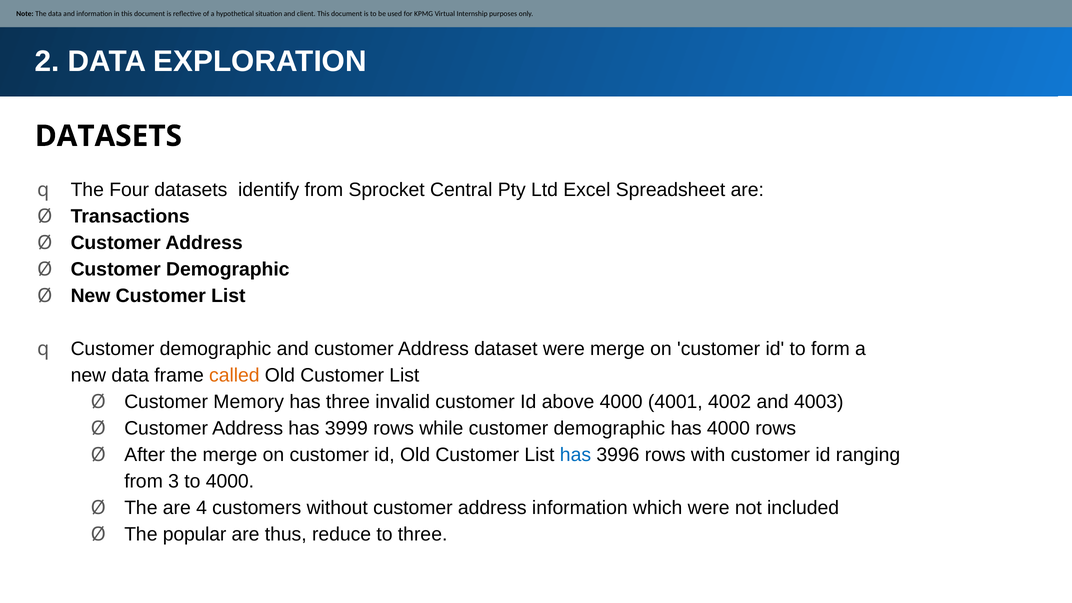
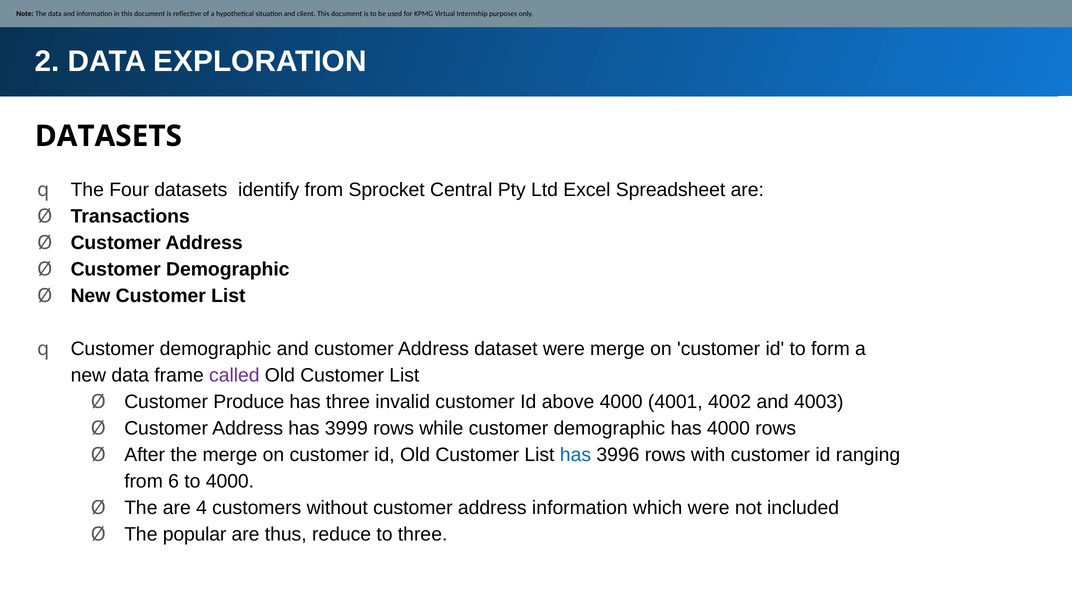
called colour: orange -> purple
Memory: Memory -> Produce
3: 3 -> 6
